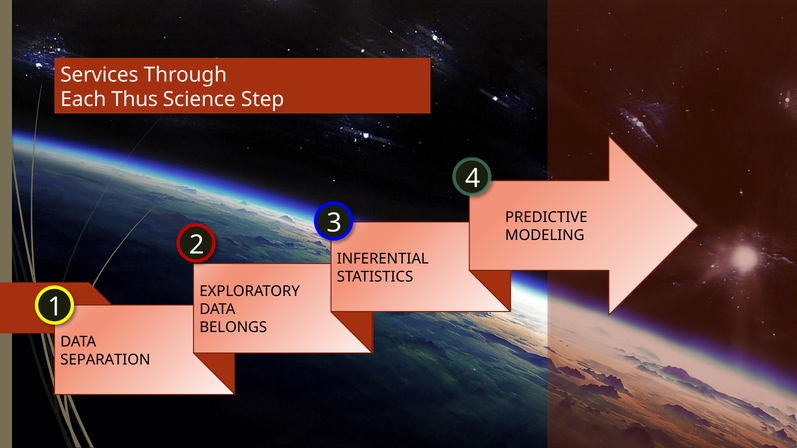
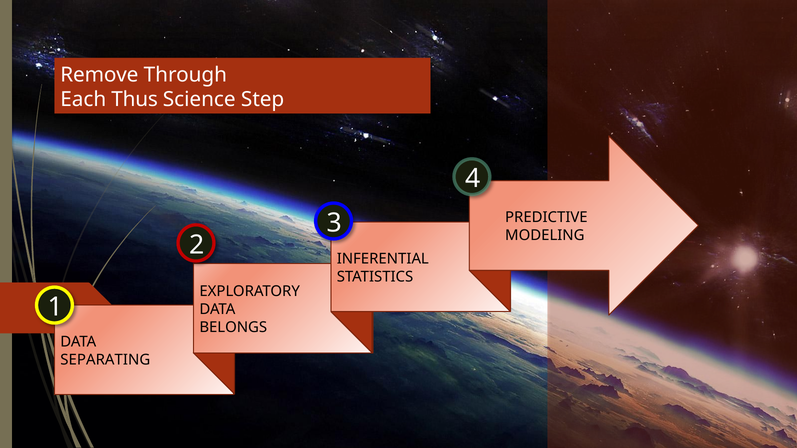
Services: Services -> Remove
SEPARATION: SEPARATION -> SEPARATING
